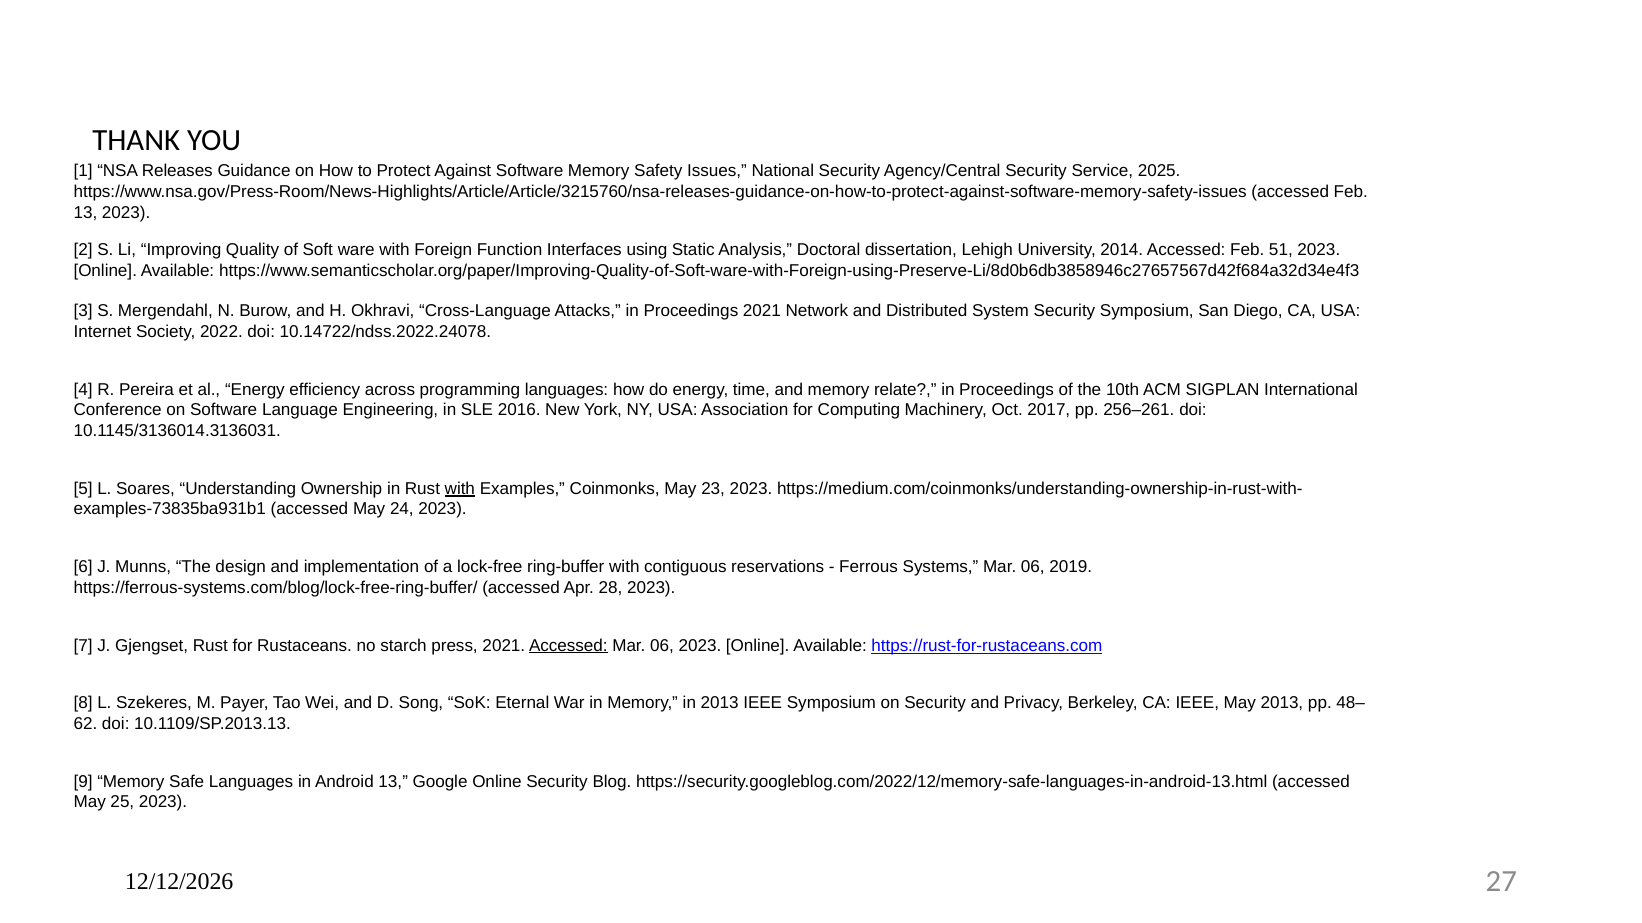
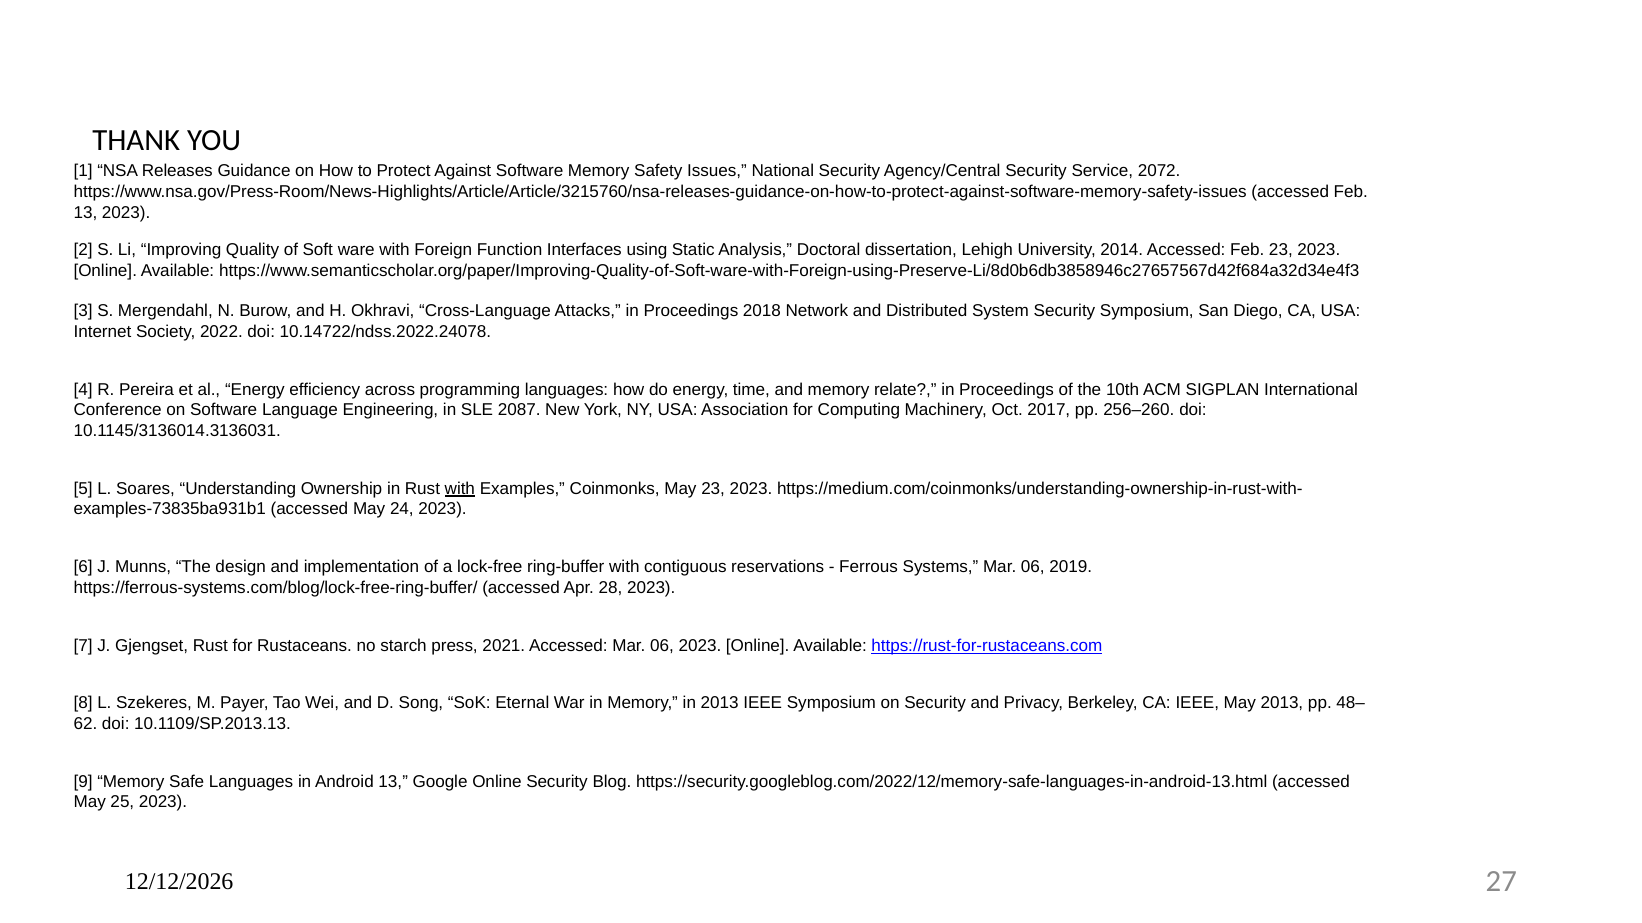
2025: 2025 -> 2072
Feb 51: 51 -> 23
Proceedings 2021: 2021 -> 2018
2016: 2016 -> 2087
256–261: 256–261 -> 256–260
Accessed at (568, 646) underline: present -> none
